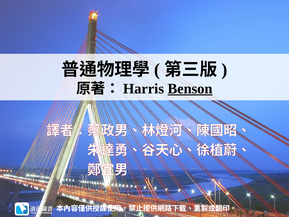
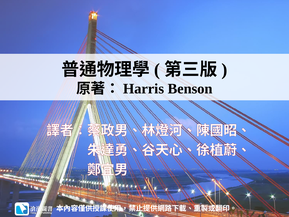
Benson underline: present -> none
